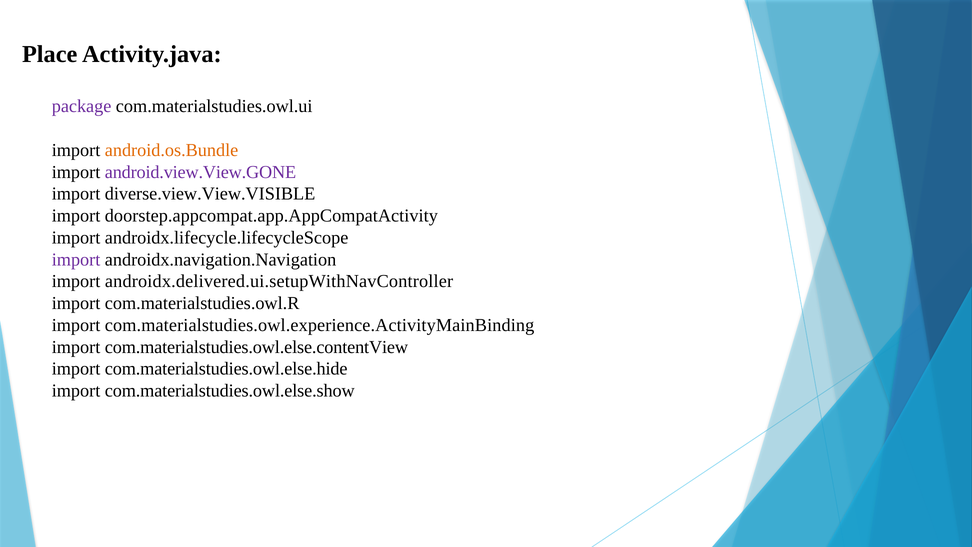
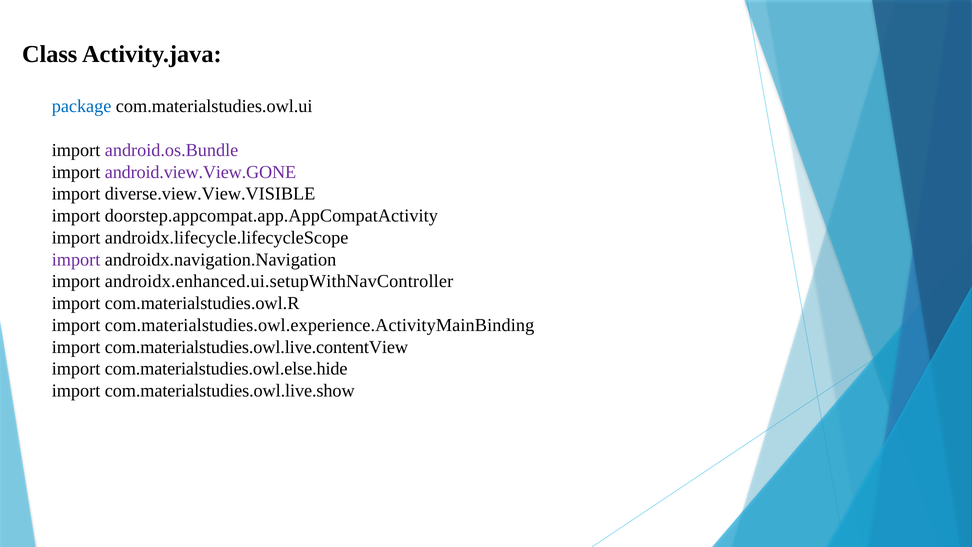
Place: Place -> Class
package colour: purple -> blue
android.os.Bundle colour: orange -> purple
androidx.delivered.ui.setupWithNavController: androidx.delivered.ui.setupWithNavController -> androidx.enhanced.ui.setupWithNavController
com.materialstudies.owl.else.contentView: com.materialstudies.owl.else.contentView -> com.materialstudies.owl.live.contentView
com.materialstudies.owl.else.show: com.materialstudies.owl.else.show -> com.materialstudies.owl.live.show
